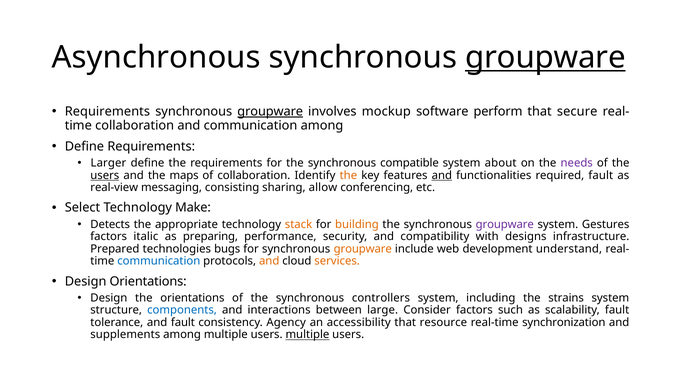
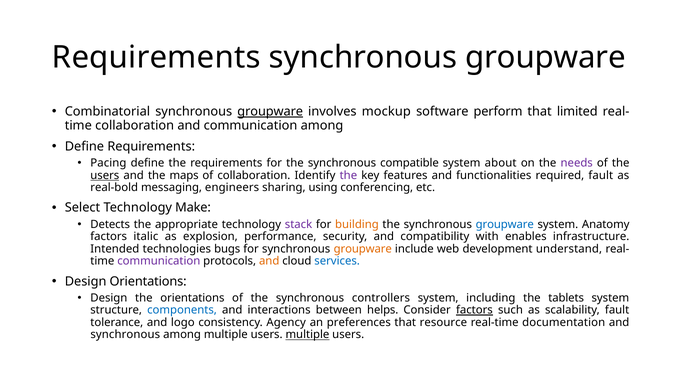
Asynchronous at (156, 57): Asynchronous -> Requirements
groupware at (545, 57) underline: present -> none
Requirements at (107, 112): Requirements -> Combinatorial
secure: secure -> limited
Larger: Larger -> Pacing
the at (348, 175) colour: orange -> purple
and at (442, 175) underline: present -> none
real-view: real-view -> real-bold
consisting: consisting -> engineers
allow: allow -> using
stack colour: orange -> purple
groupware at (505, 224) colour: purple -> blue
Gestures: Gestures -> Anatomy
preparing: preparing -> explosion
designs: designs -> enables
Prepared: Prepared -> Intended
communication at (159, 261) colour: blue -> purple
services colour: orange -> blue
strains: strains -> tablets
large: large -> helps
factors at (474, 310) underline: none -> present
and fault: fault -> logo
accessibility: accessibility -> preferences
synchronization: synchronization -> documentation
supplements at (125, 334): supplements -> synchronous
